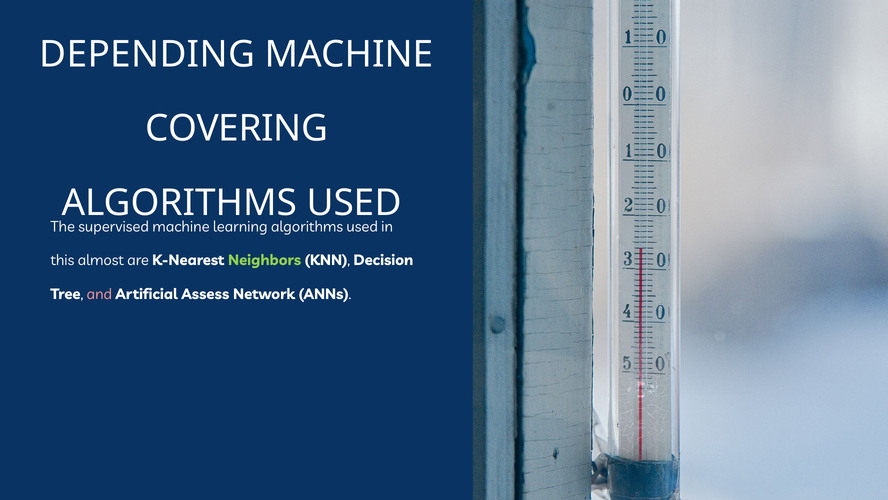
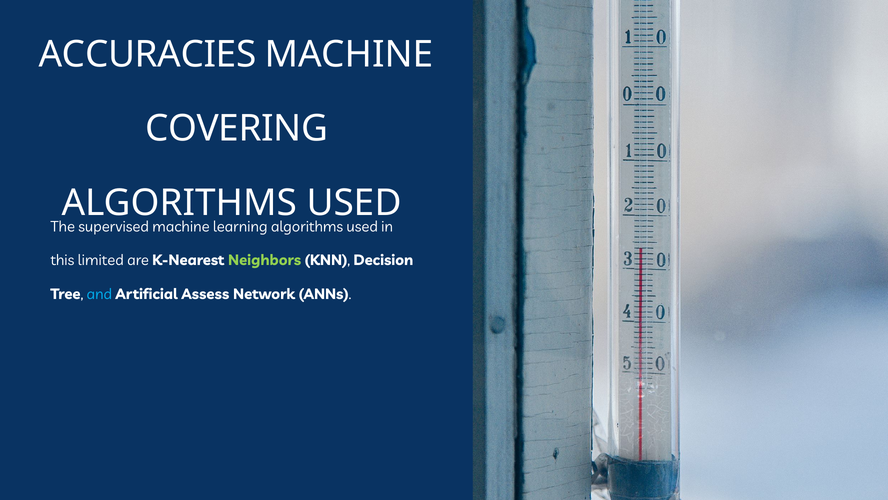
DEPENDING: DEPENDING -> ACCURACIES
almost: almost -> limited
and colour: pink -> light blue
